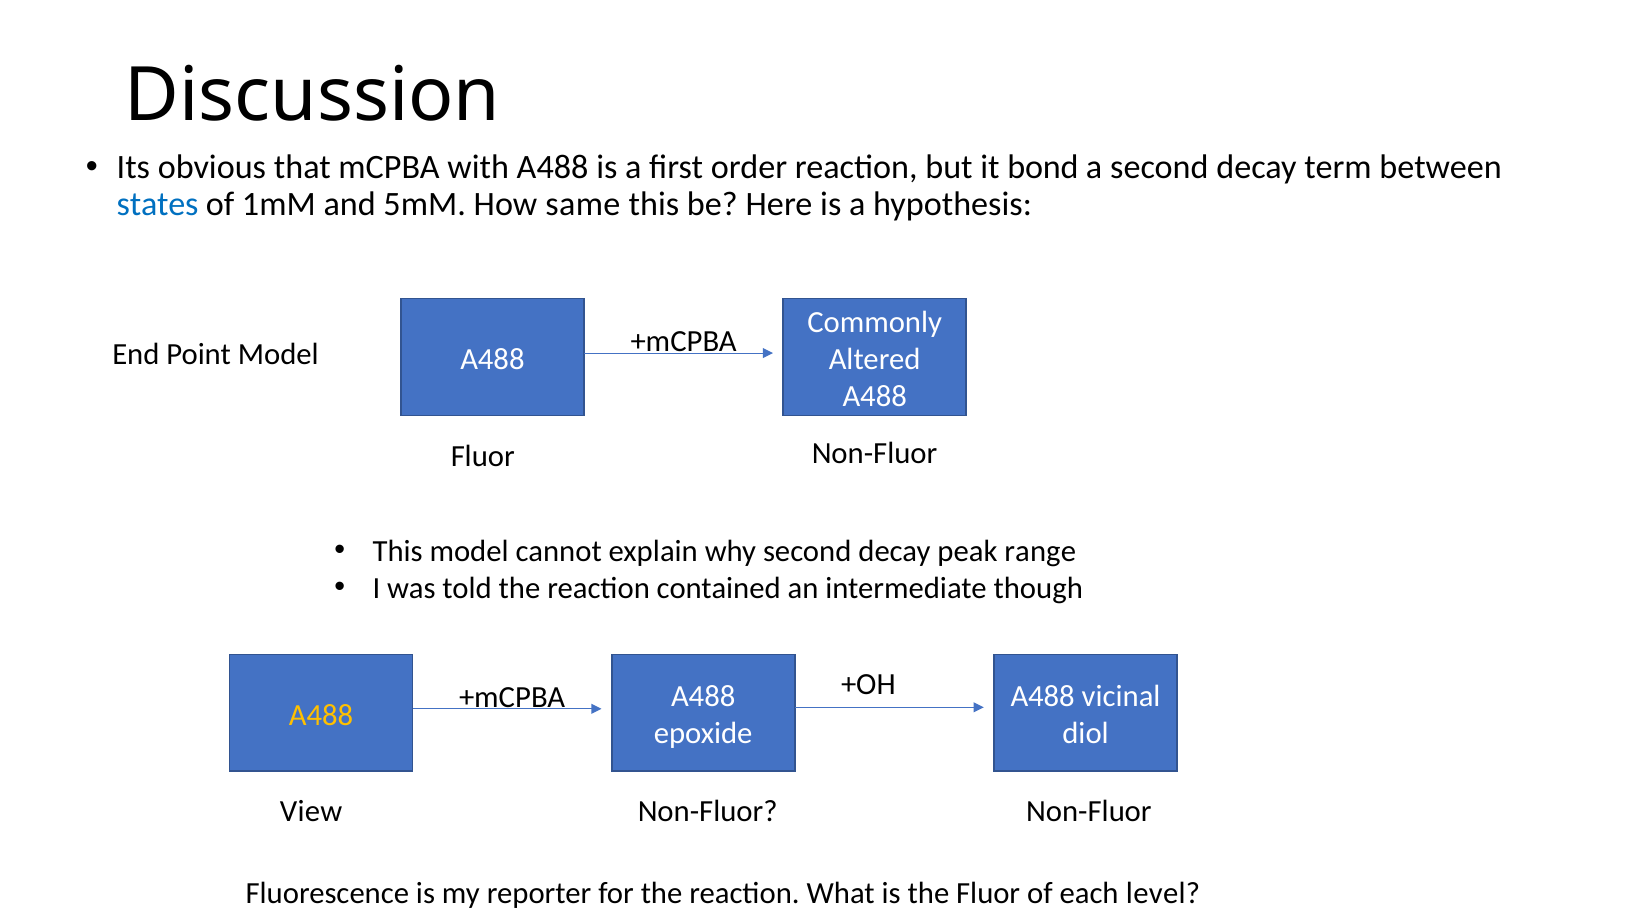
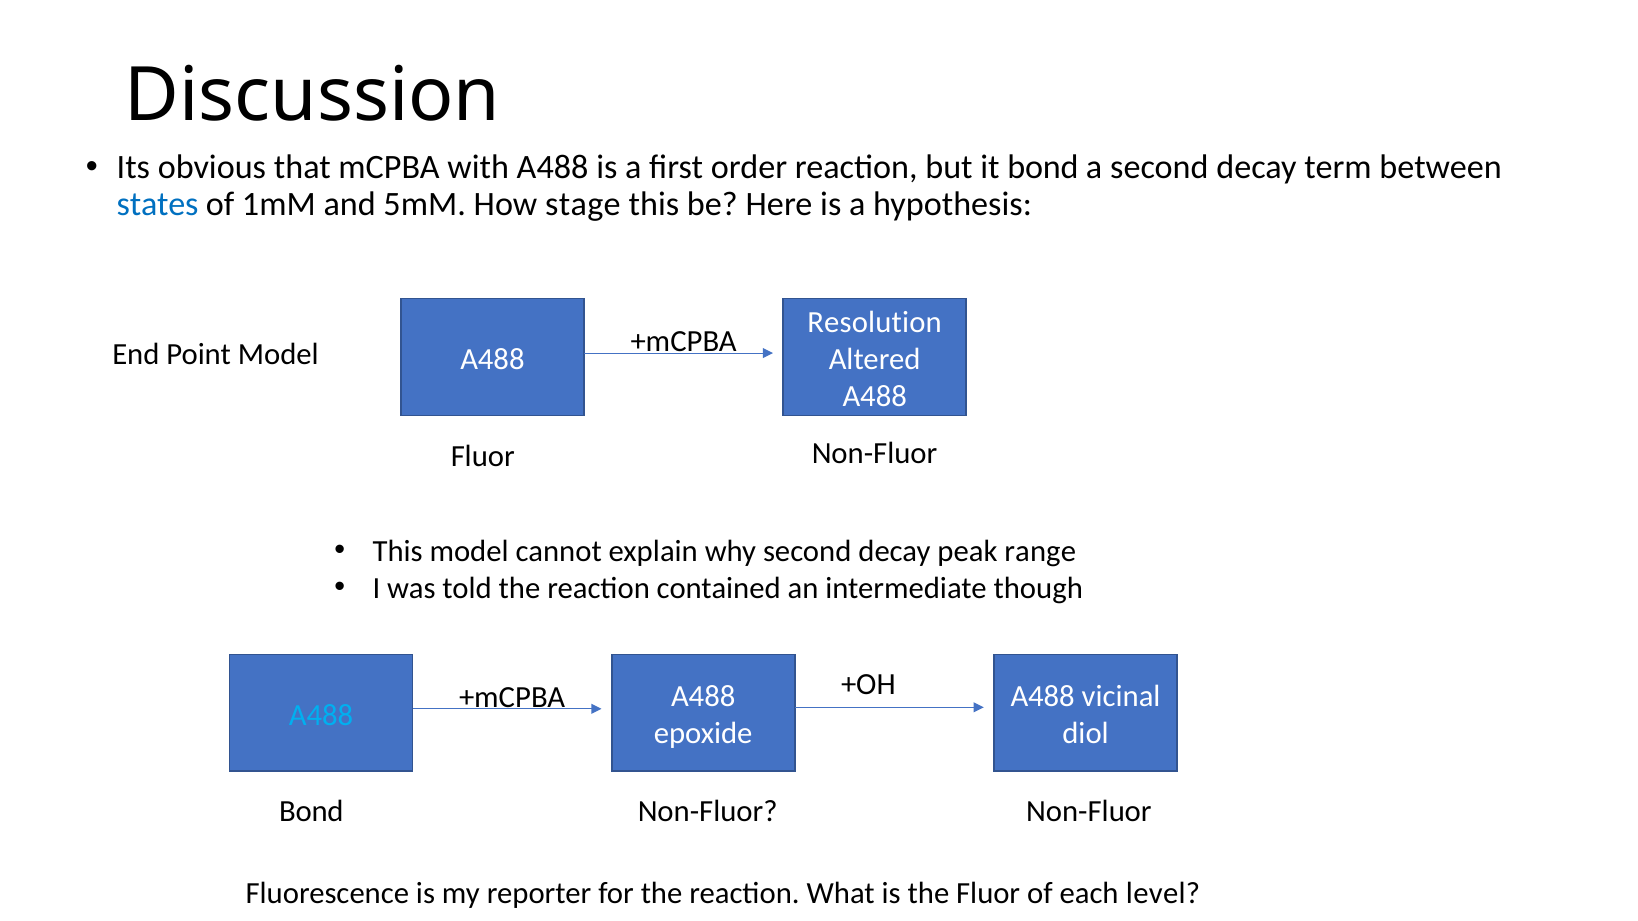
same: same -> stage
Commonly: Commonly -> Resolution
A488 at (321, 715) colour: yellow -> light blue
View at (311, 812): View -> Bond
